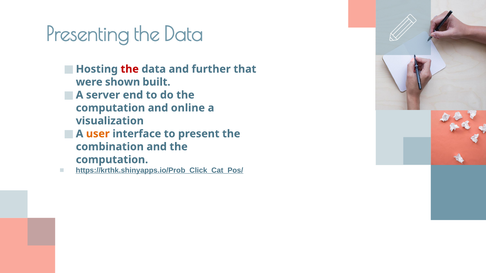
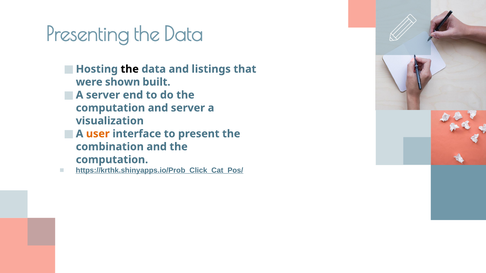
the at (130, 69) colour: red -> black
further: further -> listings
and online: online -> server
